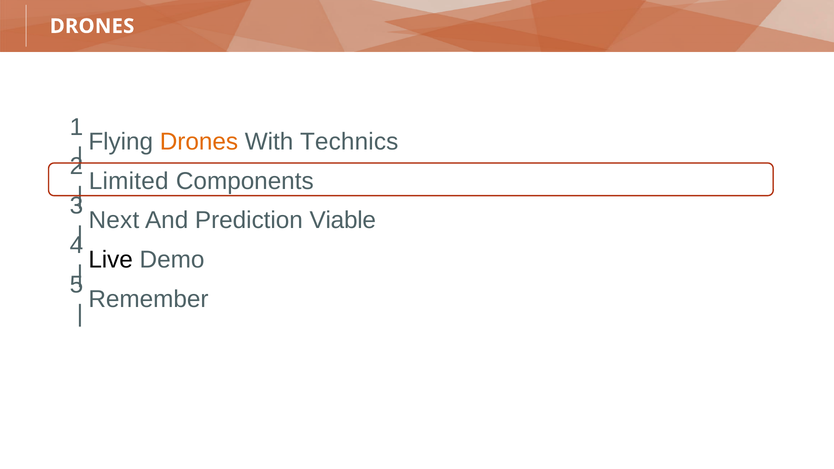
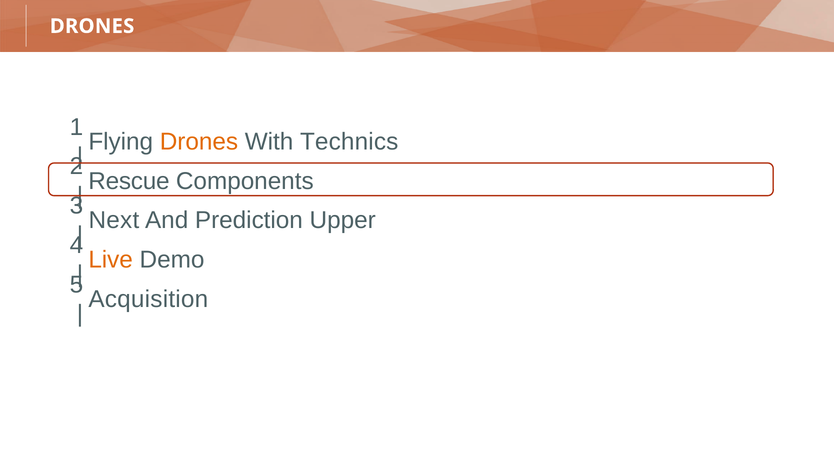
Limited: Limited -> Rescue
Viable: Viable -> Upper
Live colour: black -> orange
Remember: Remember -> Acquisition
